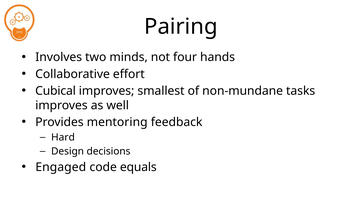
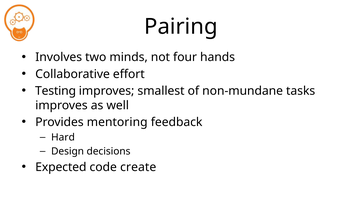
Cubical: Cubical -> Testing
Engaged: Engaged -> Expected
equals: equals -> create
